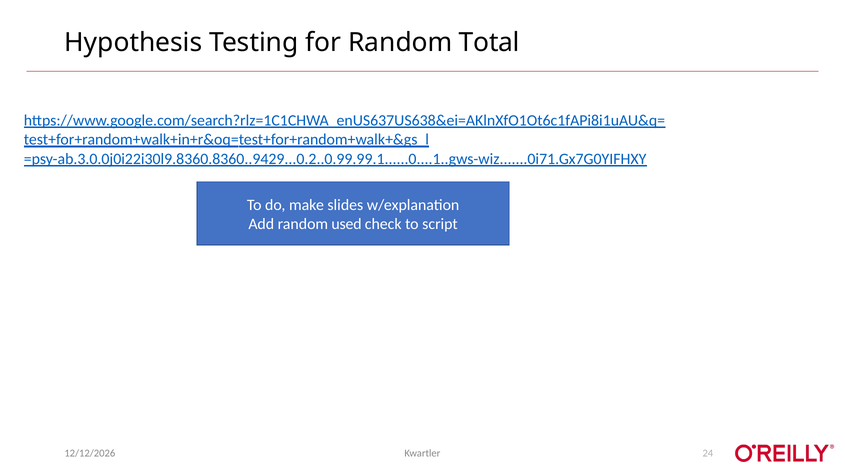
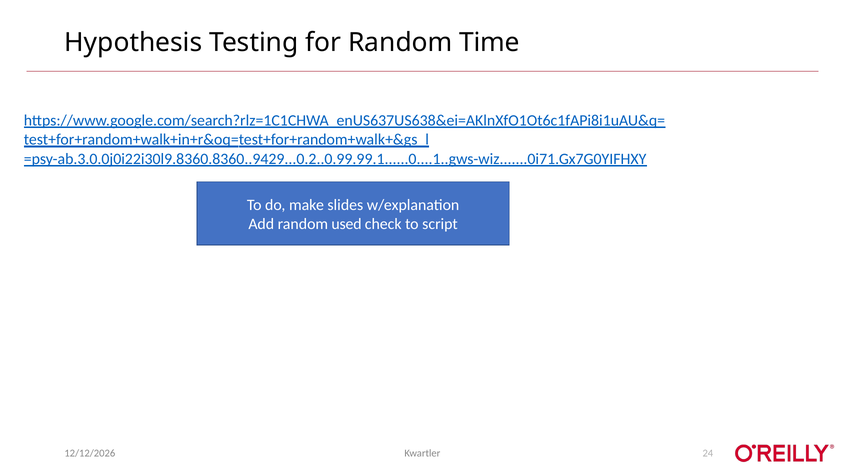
Total: Total -> Time
